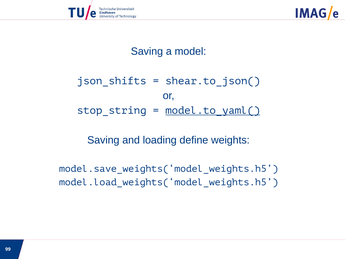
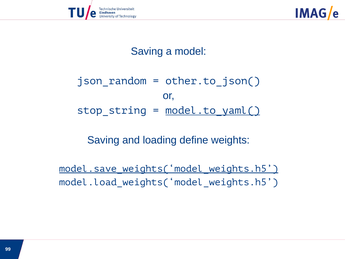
json_shifts: json_shifts -> json_random
shear.to_json(: shear.to_json( -> other.to_json(
model.save_weights(‘model_weights.h5 underline: none -> present
